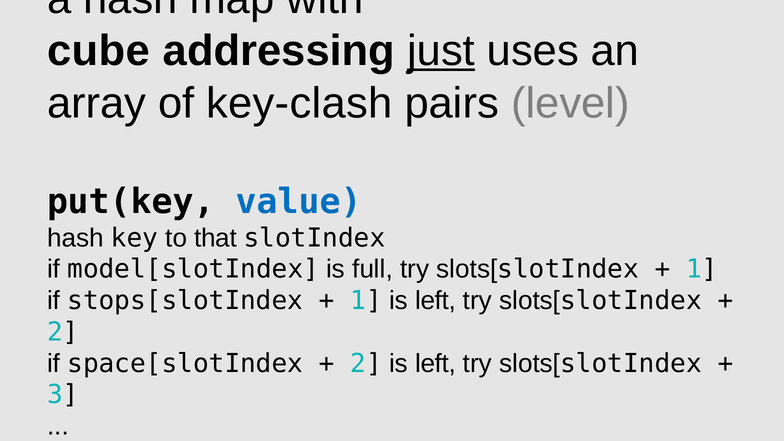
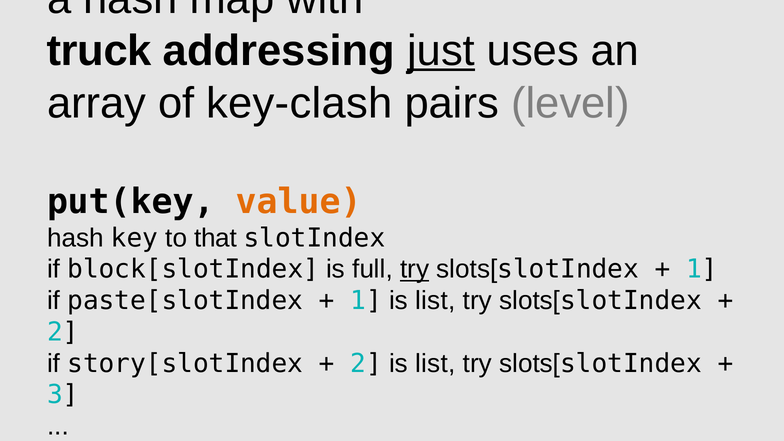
cube: cube -> truck
value colour: blue -> orange
model[slotIndex: model[slotIndex -> block[slotIndex
try at (415, 269) underline: none -> present
stops[slotIndex: stops[slotIndex -> paste[slotIndex
1 is left: left -> list
space[slotIndex: space[slotIndex -> story[slotIndex
2 is left: left -> list
